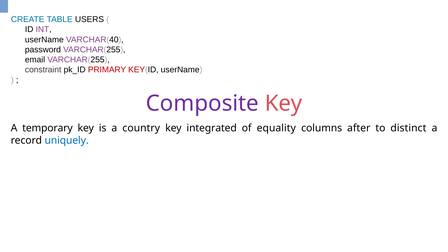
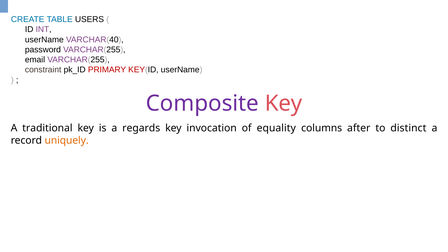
temporary: temporary -> traditional
country: country -> regards
integrated: integrated -> invocation
uniquely colour: blue -> orange
